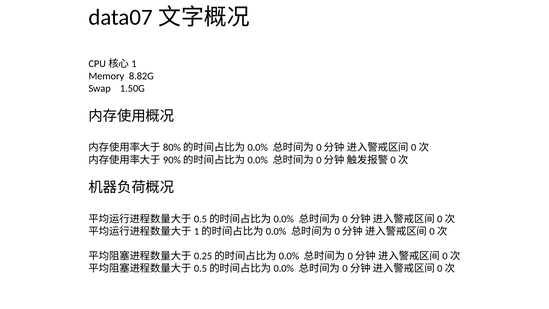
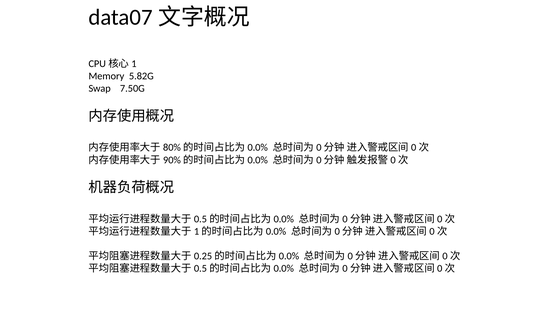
8.82G: 8.82G -> 5.82G
1.50G: 1.50G -> 7.50G
